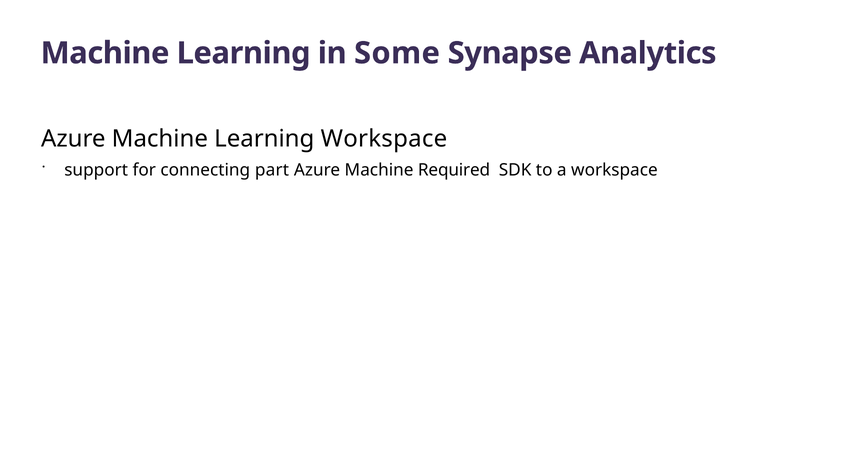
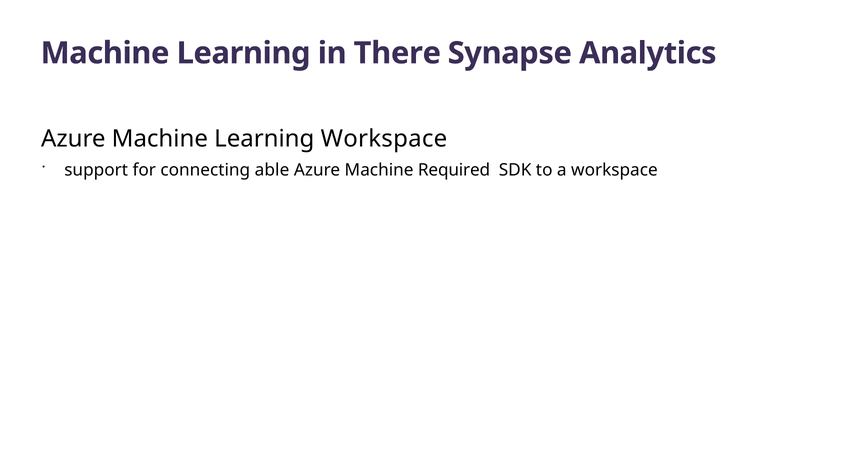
Some: Some -> There
part: part -> able
